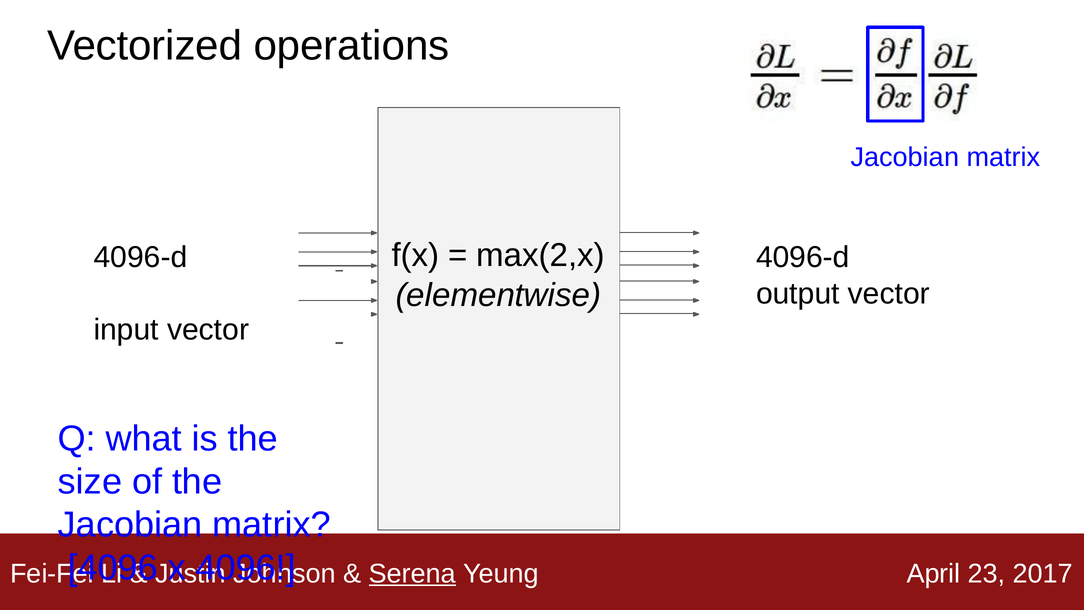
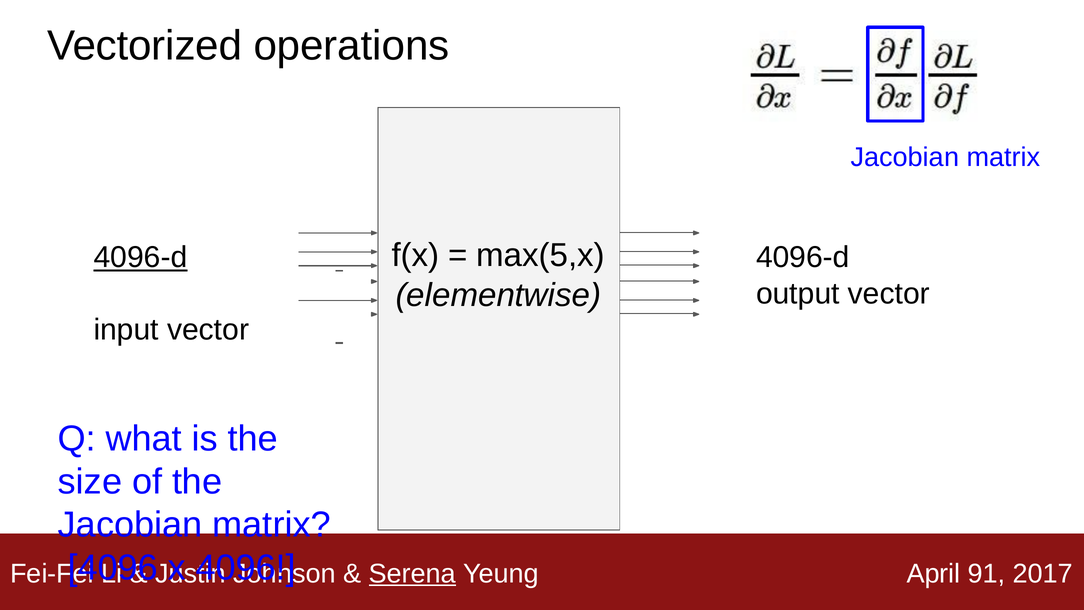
max(2,x: max(2,x -> max(5,x
4096-d at (140, 257) underline: none -> present
23: 23 -> 91
